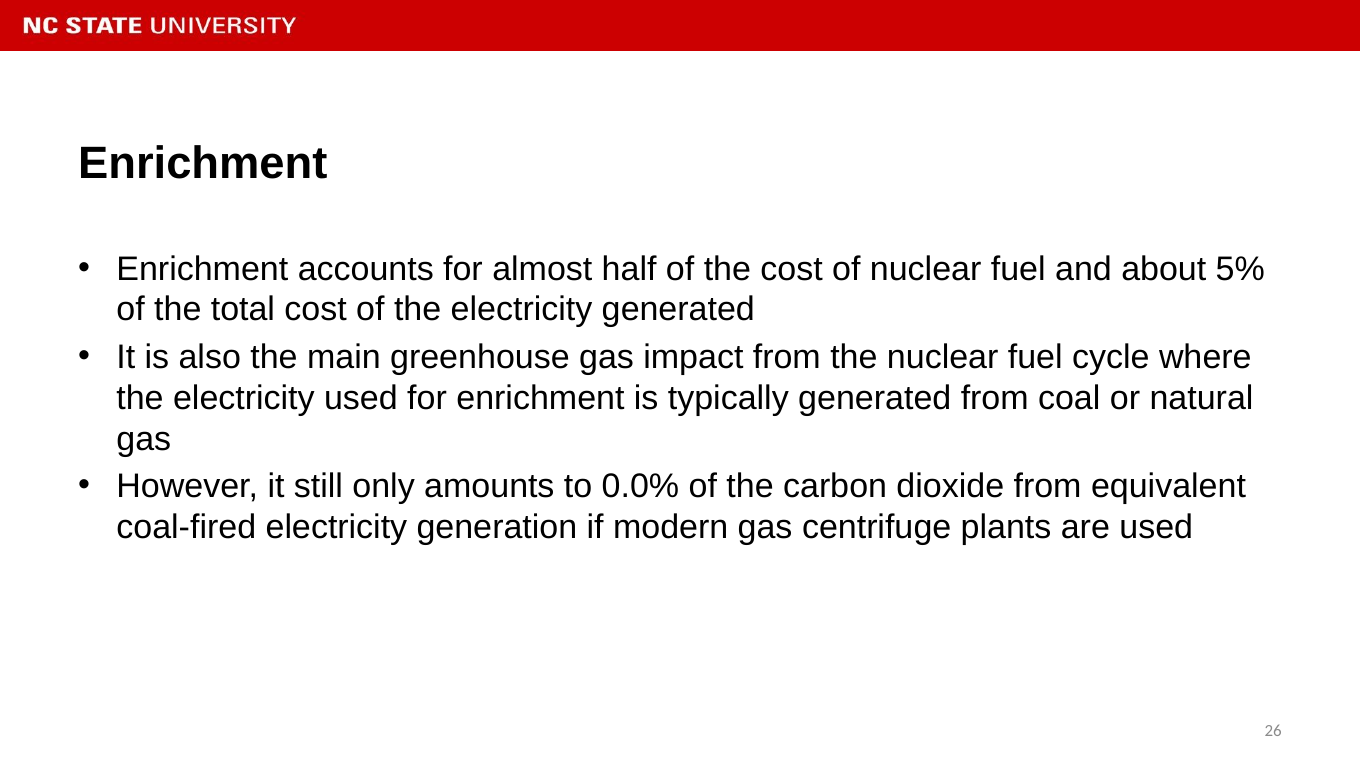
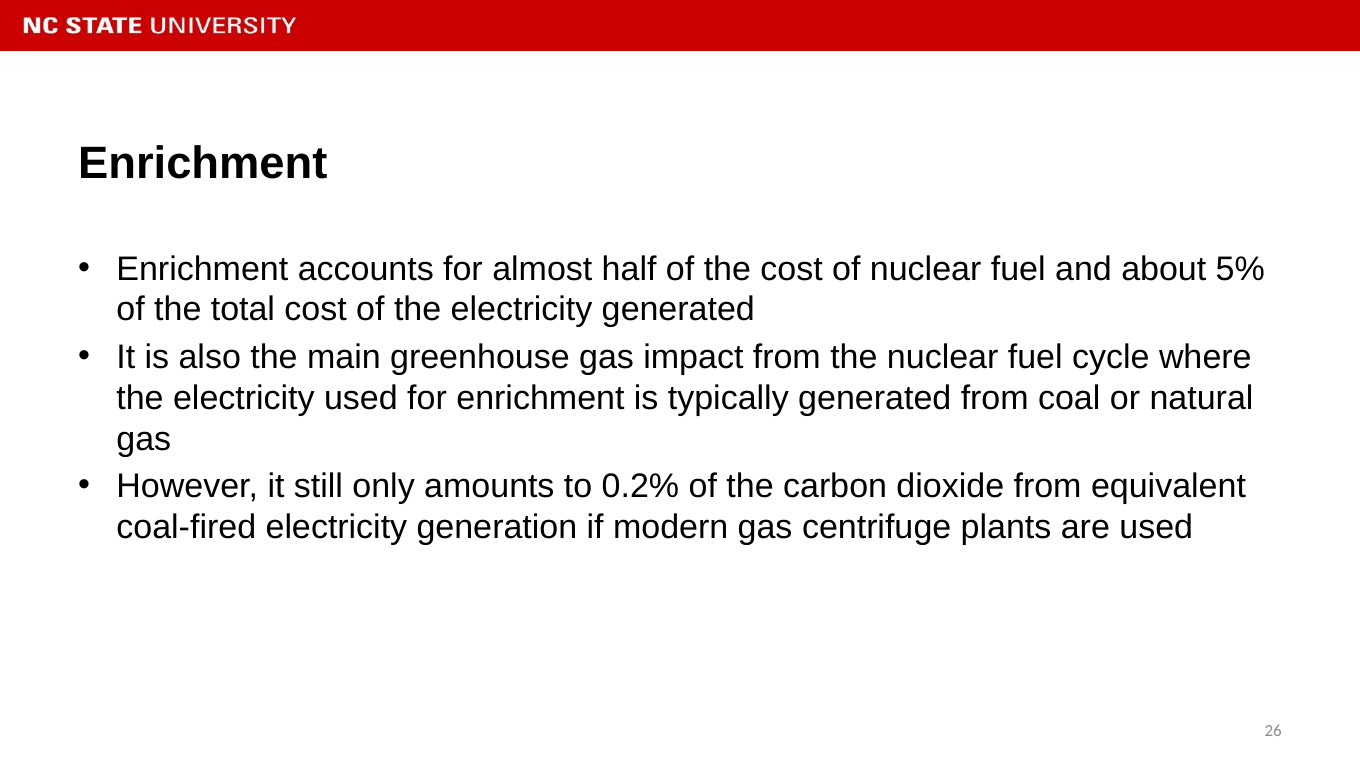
0.0%: 0.0% -> 0.2%
